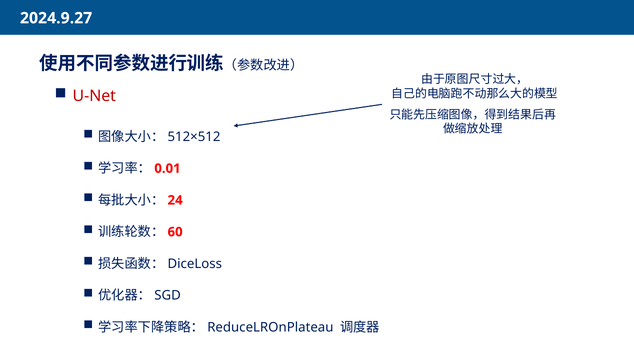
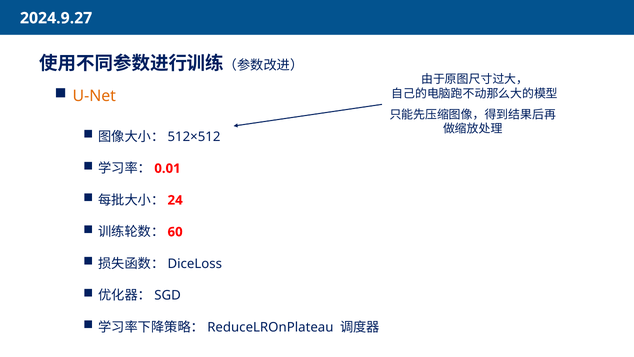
U-Net colour: red -> orange
